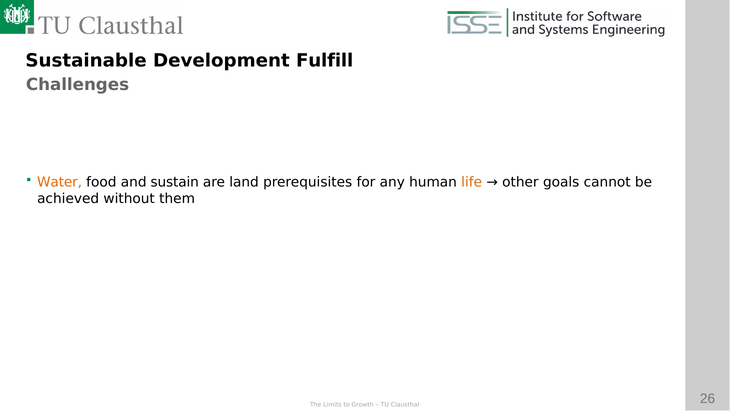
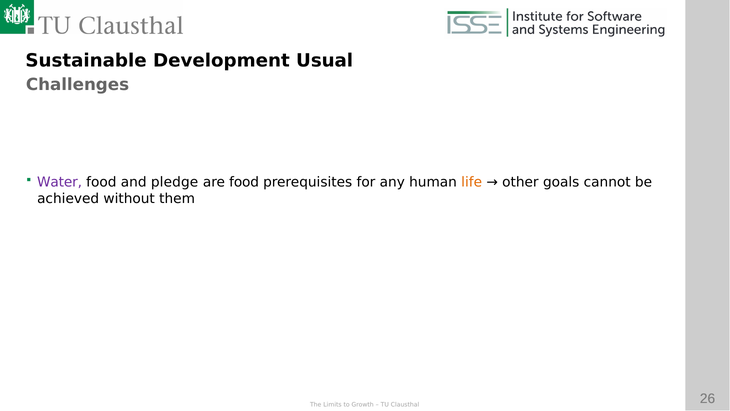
Fulfill: Fulfill -> Usual
Water colour: orange -> purple
sustain: sustain -> pledge
are land: land -> food
